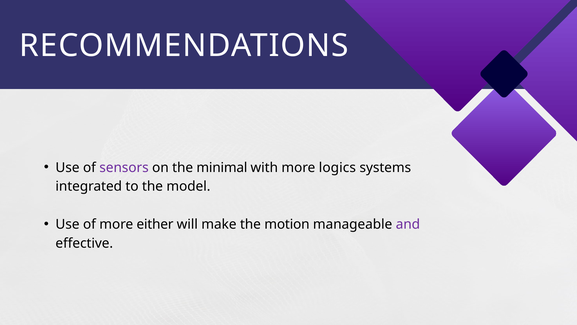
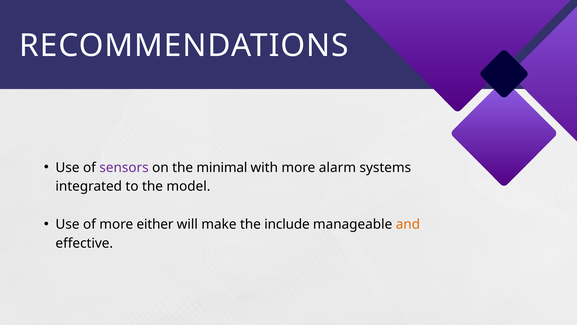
logics: logics -> alarm
motion: motion -> include
and colour: purple -> orange
